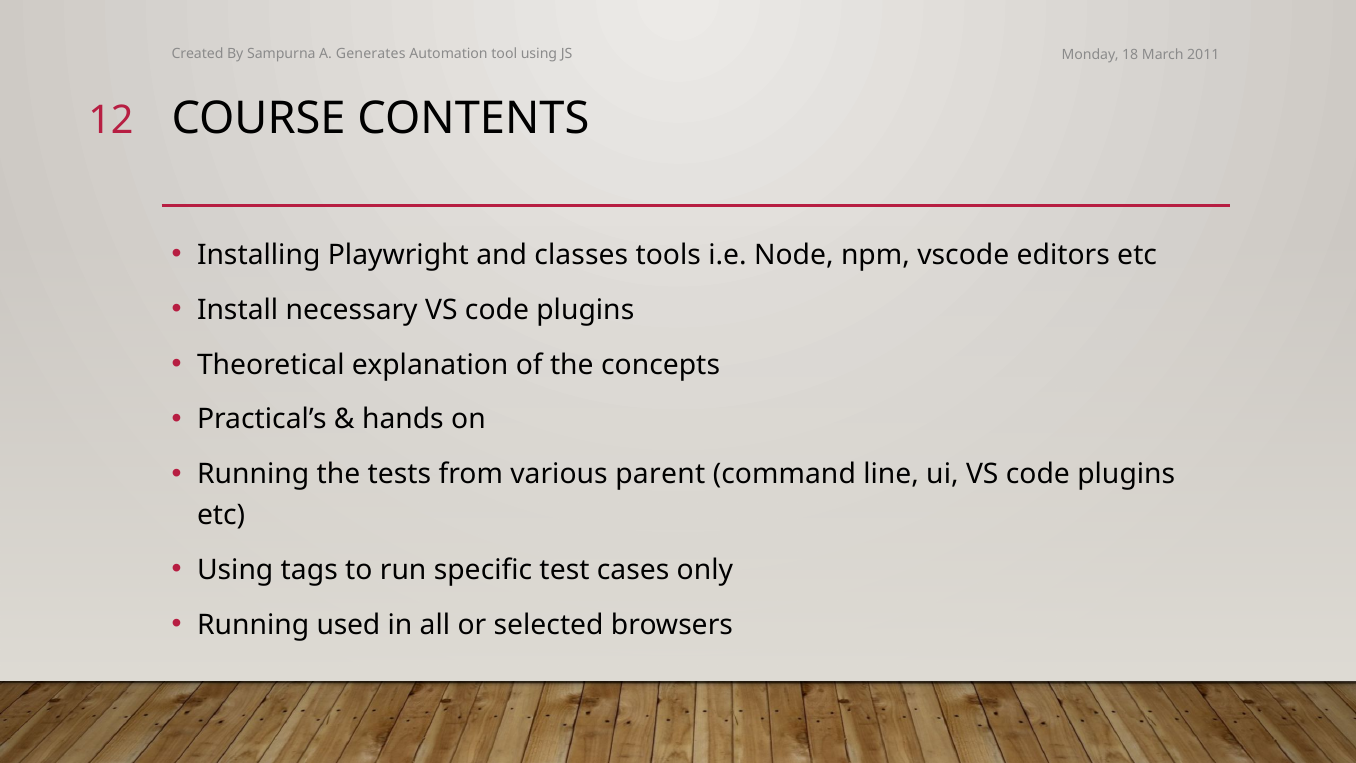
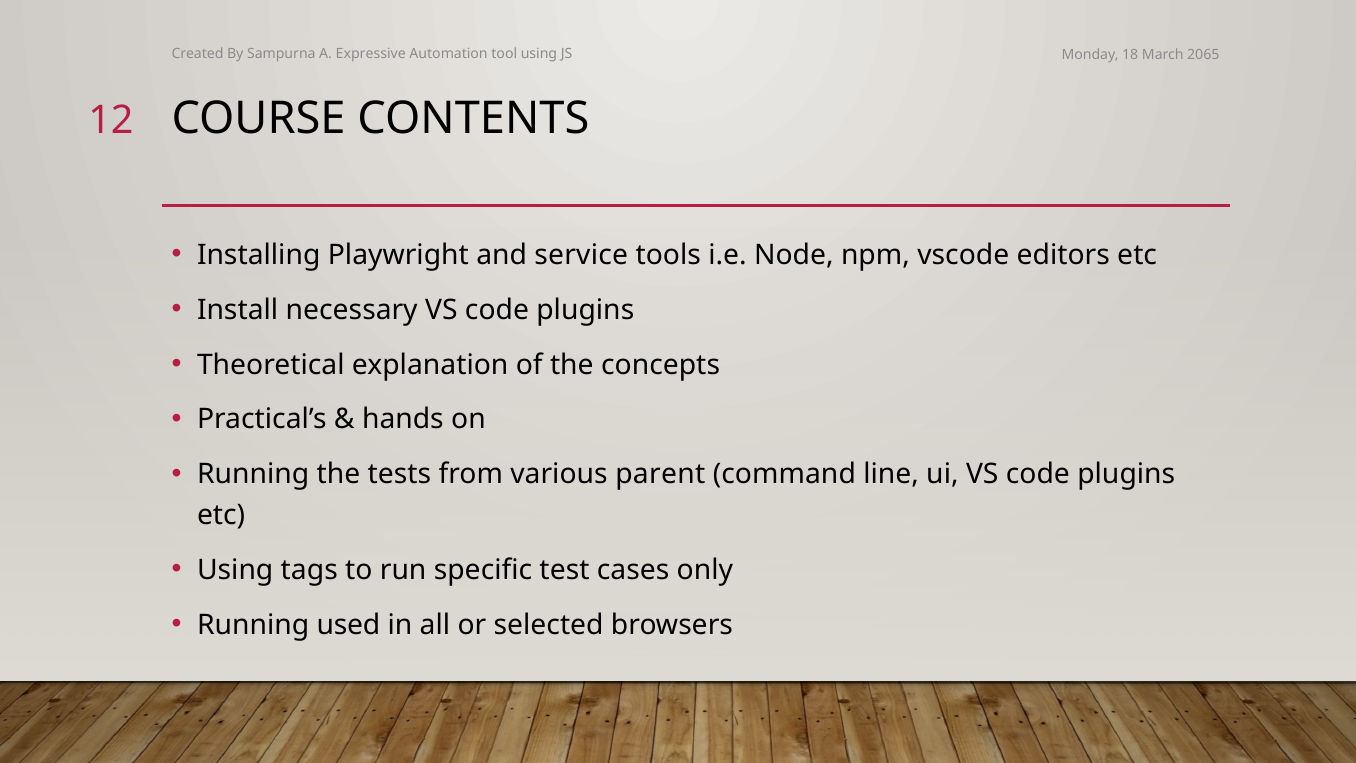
Generates: Generates -> Expressive
2011: 2011 -> 2065
classes: classes -> service
